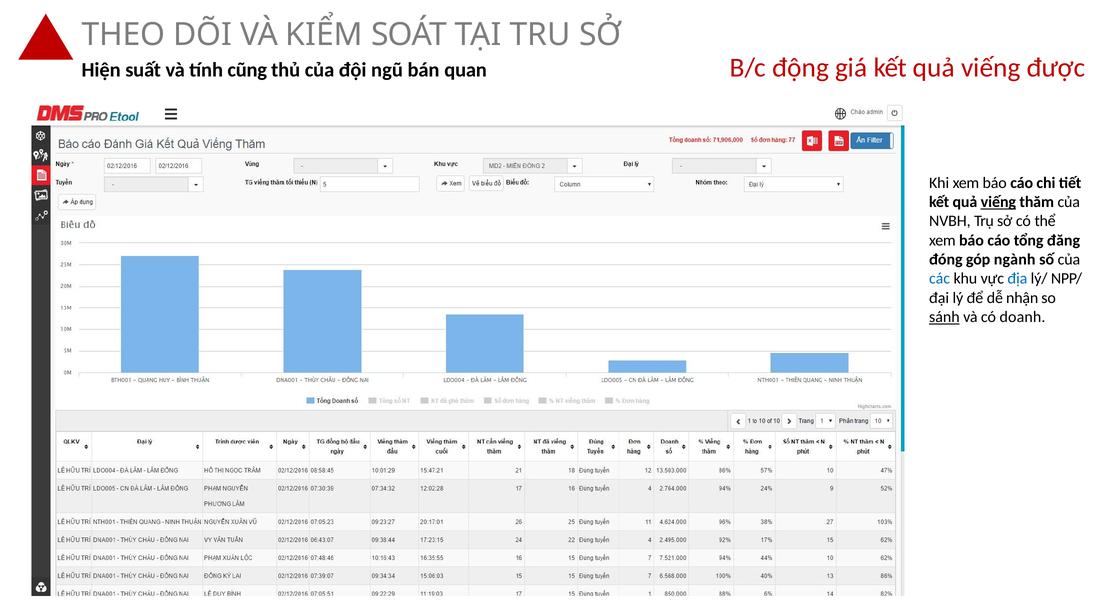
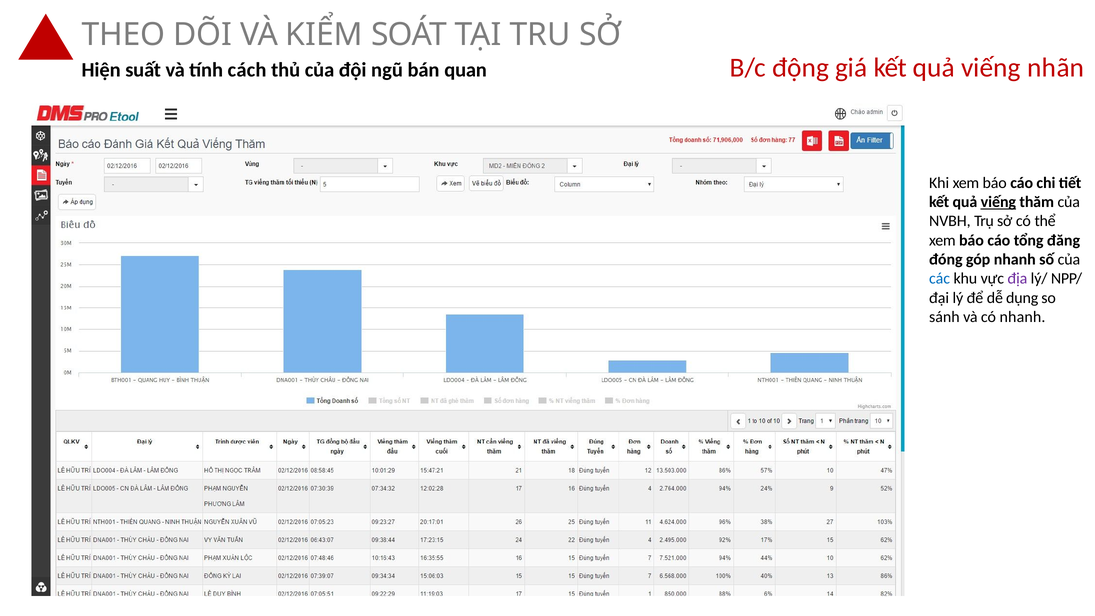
cũng: cũng -> cách
được: được -> nhãn
góp ngành: ngành -> nhanh
địa colour: blue -> purple
nhận: nhận -> dụng
sánh underline: present -> none
có doanh: doanh -> nhanh
